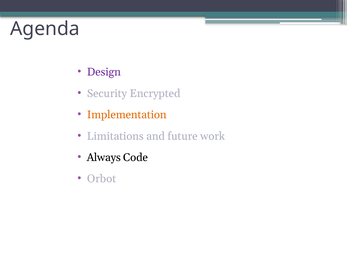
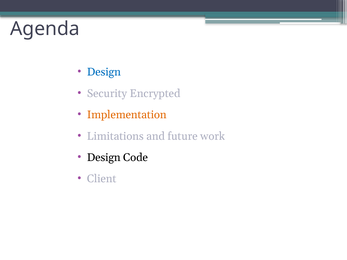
Design at (104, 72) colour: purple -> blue
Always at (104, 158): Always -> Design
Orbot: Orbot -> Client
